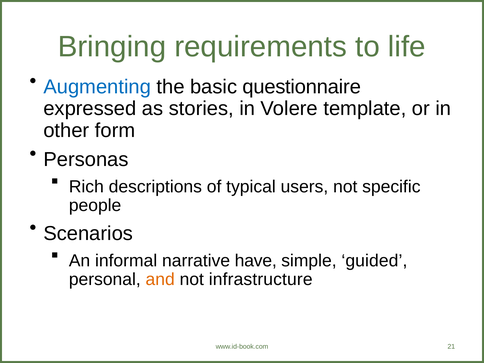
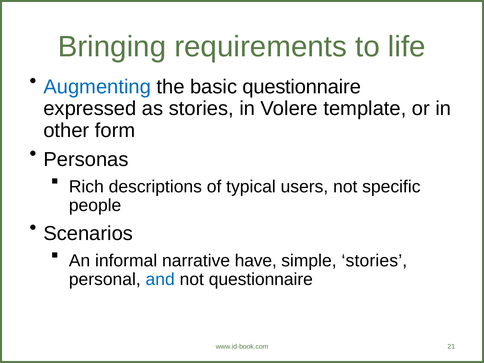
simple guided: guided -> stories
and colour: orange -> blue
not infrastructure: infrastructure -> questionnaire
